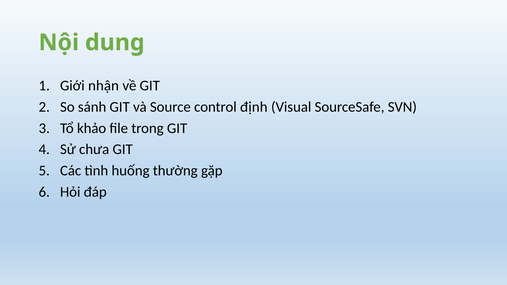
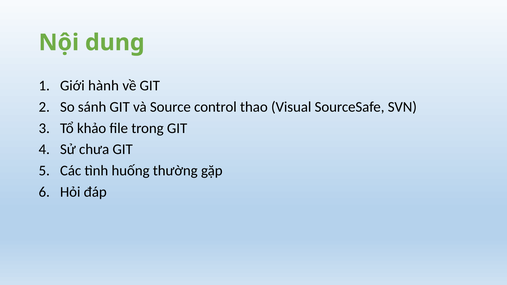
nhận: nhận -> hành
định: định -> thao
